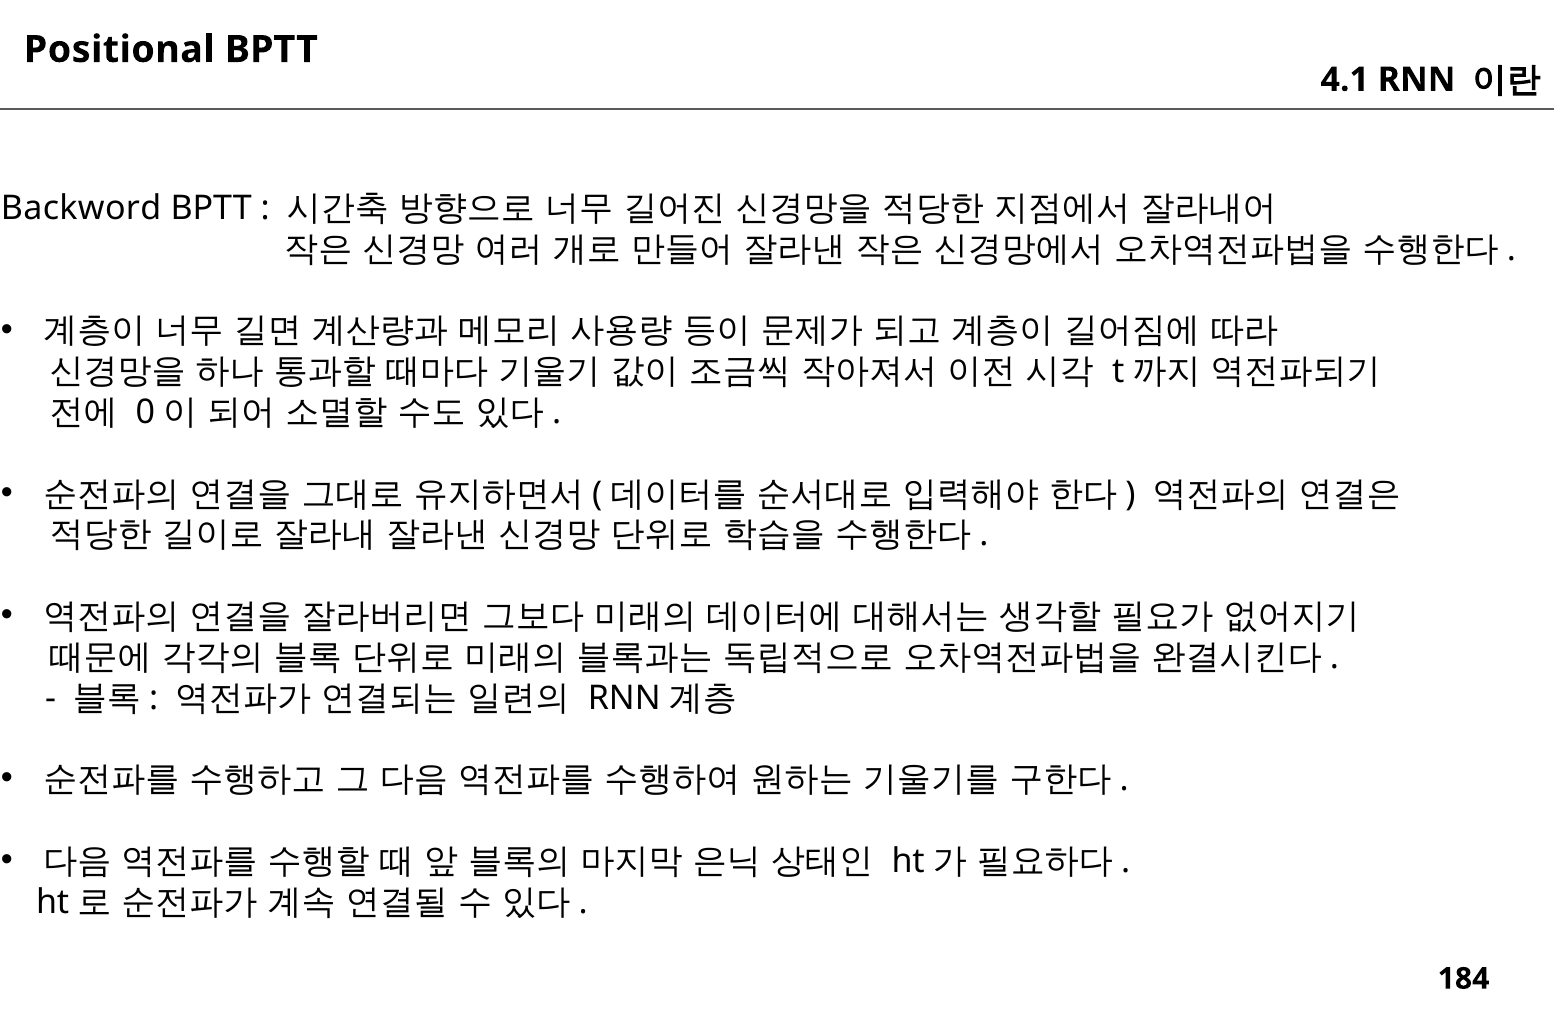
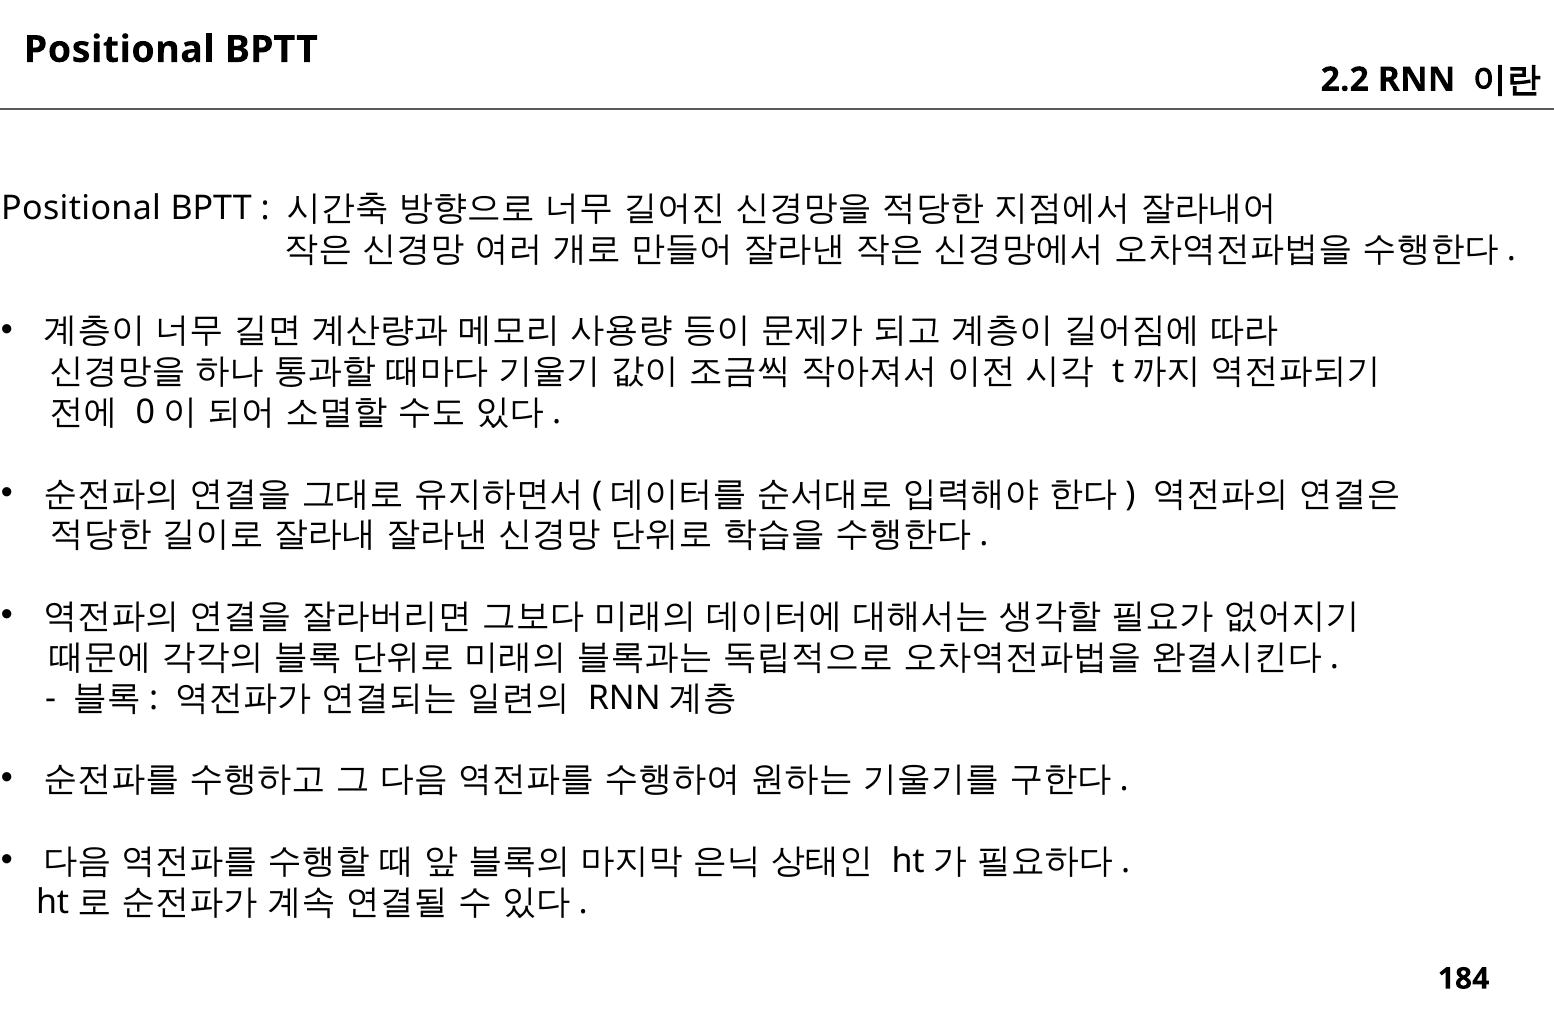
4.1: 4.1 -> 2.2
Backword at (81, 208): Backword -> Positional
